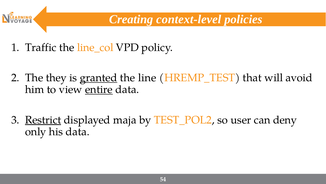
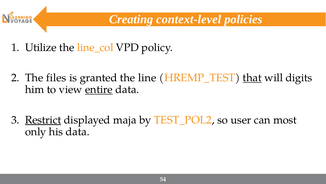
Traffic: Traffic -> Utilize
they: they -> files
granted underline: present -> none
that underline: none -> present
avoid: avoid -> digits
deny: deny -> most
